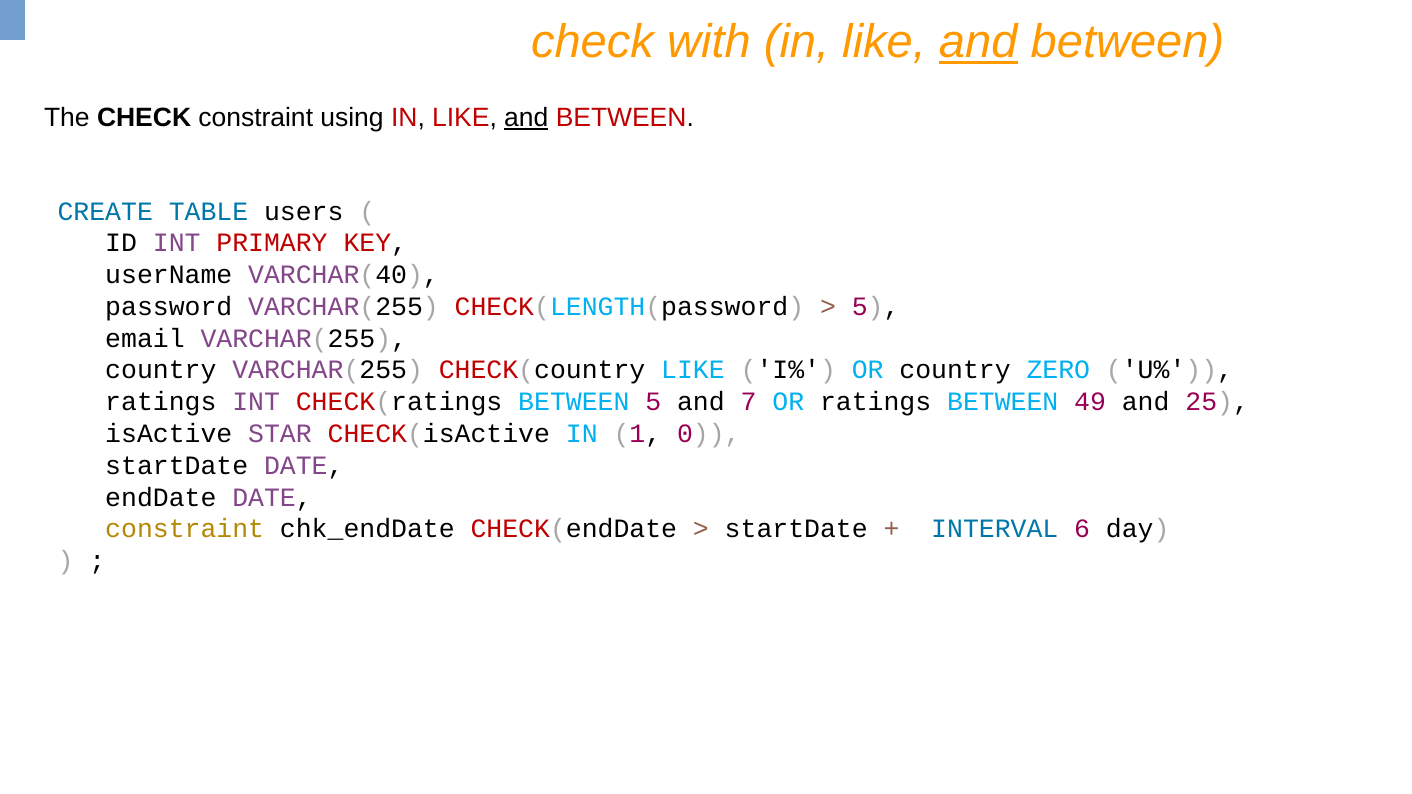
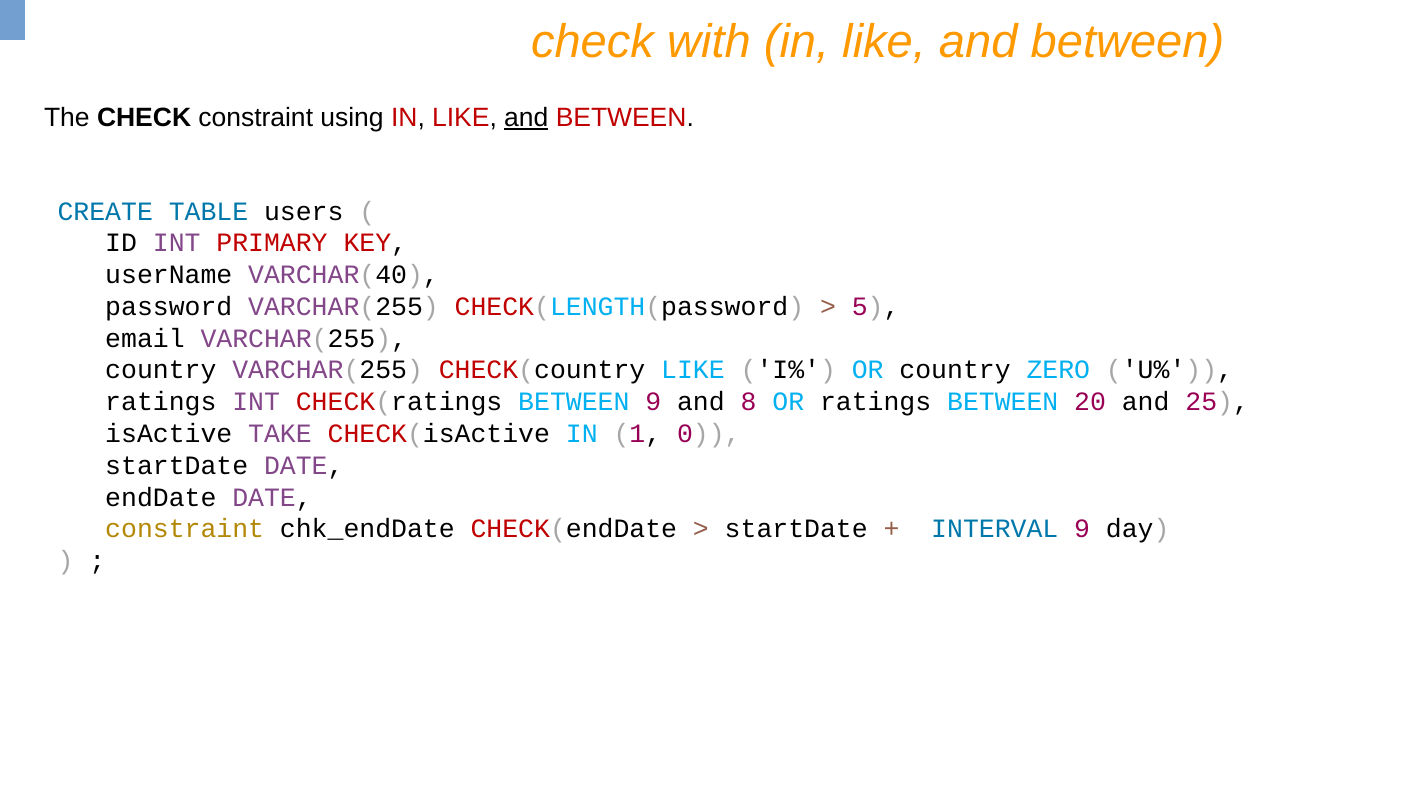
and at (978, 42) underline: present -> none
BETWEEN 5: 5 -> 9
7: 7 -> 8
49: 49 -> 20
STAR: STAR -> TAKE
INTERVAL 6: 6 -> 9
